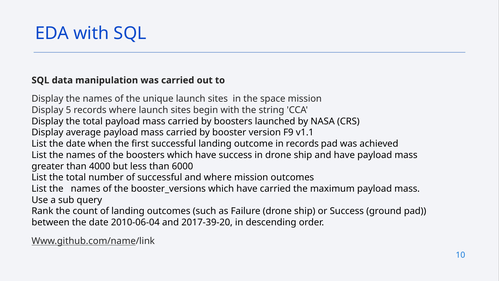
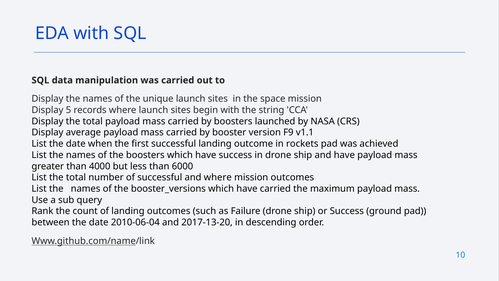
in records: records -> rockets
2017-39-20: 2017-39-20 -> 2017-13-20
